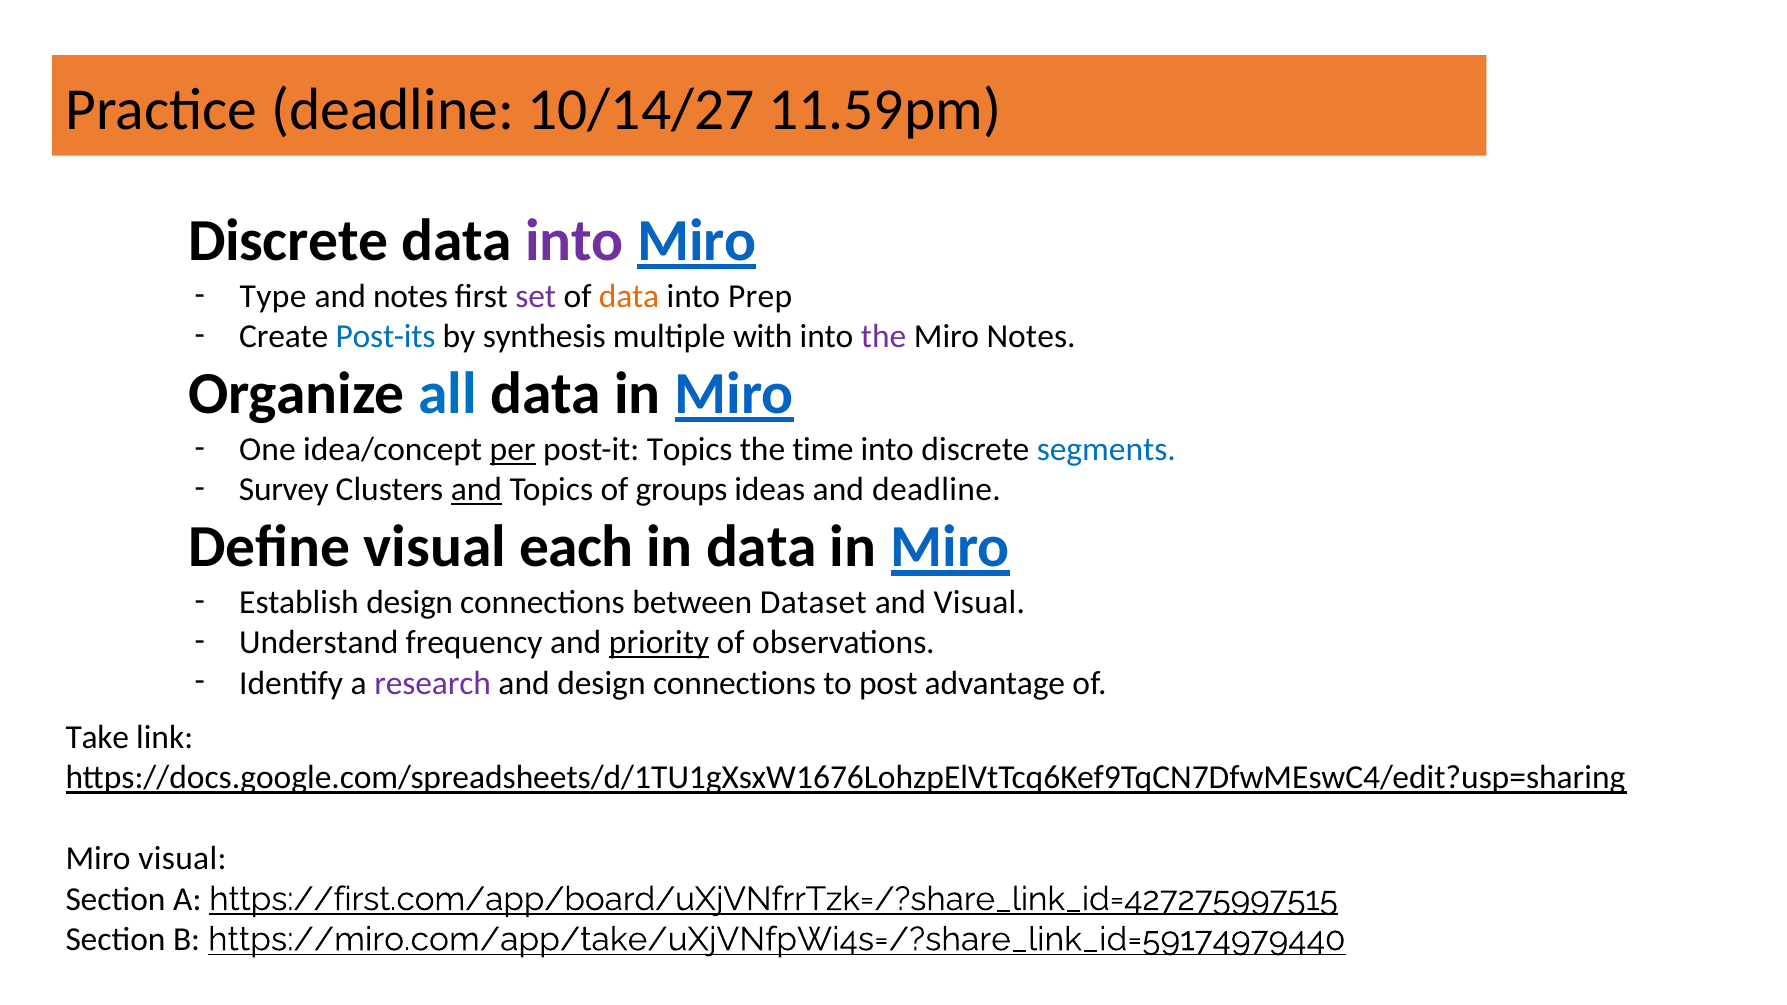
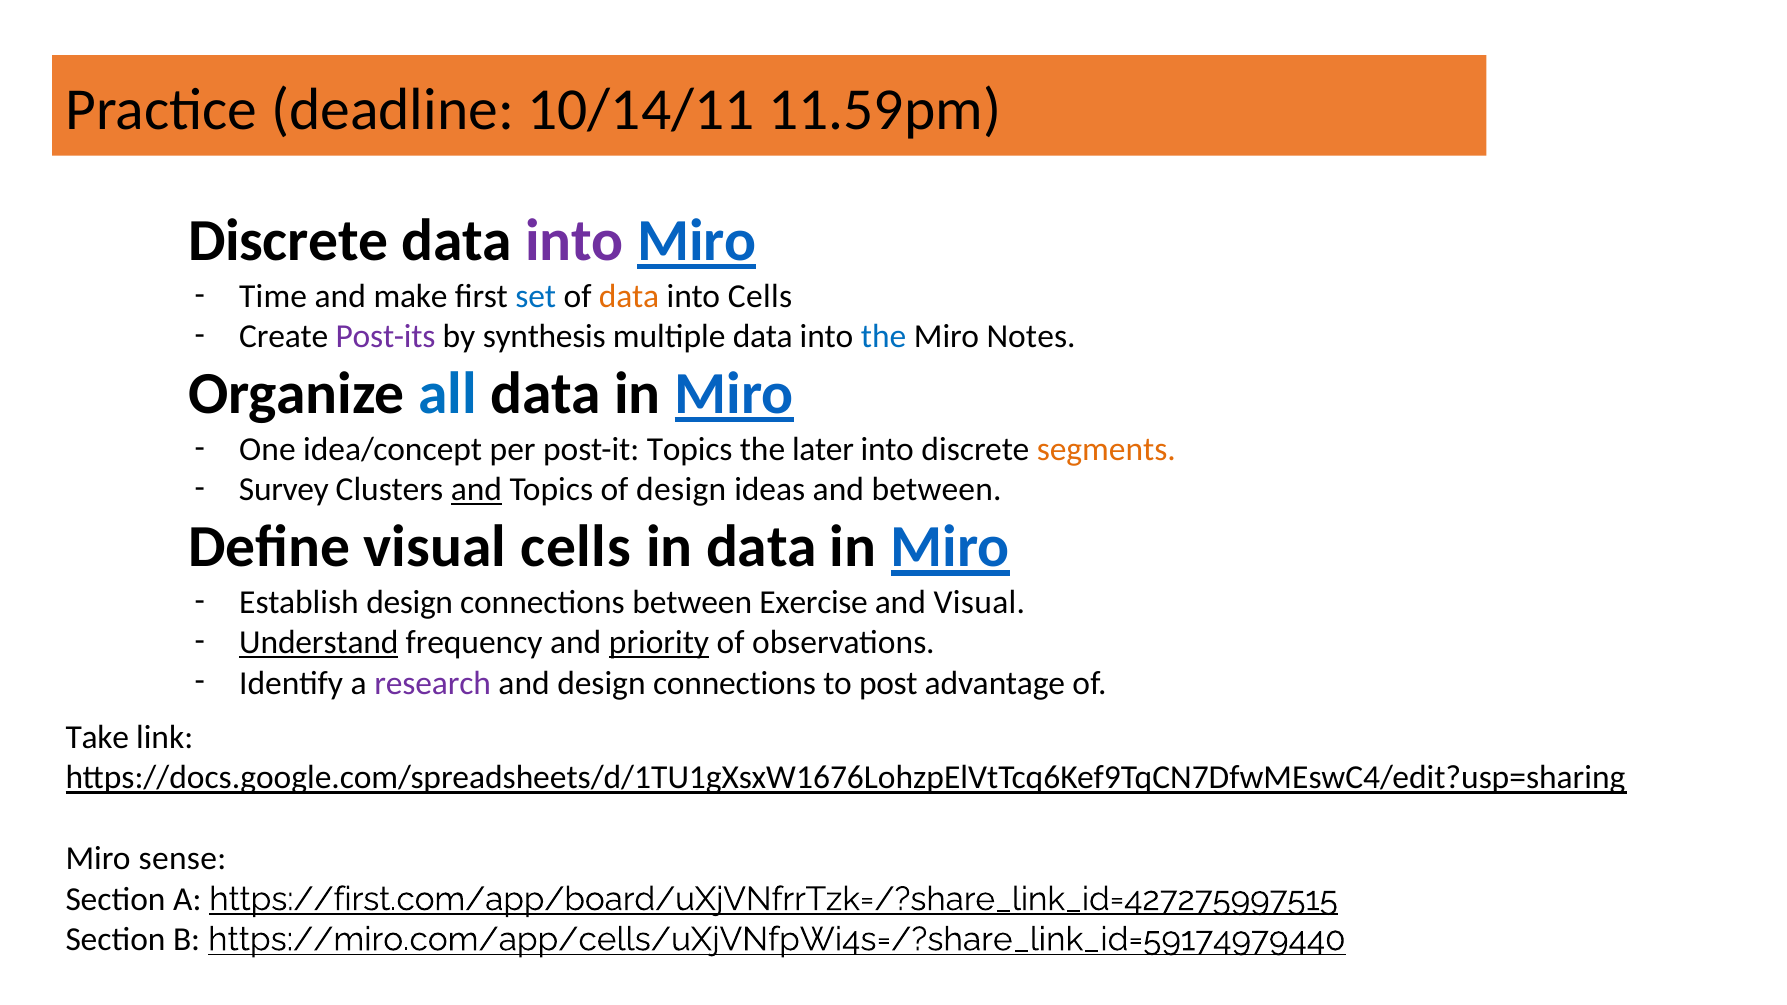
10/14/27: 10/14/27 -> 10/14/11
Type: Type -> Time
and notes: notes -> make
set colour: purple -> blue
into Prep: Prep -> Cells
Post-its colour: blue -> purple
multiple with: with -> data
the at (884, 336) colour: purple -> blue
per underline: present -> none
time: time -> later
segments colour: blue -> orange
of groups: groups -> design
and deadline: deadline -> between
visual each: each -> cells
Dataset: Dataset -> Exercise
Understand underline: none -> present
Miro visual: visual -> sense
https://miro.com/app/take/uXjVNfpWi4s=/?share_link_id=59174979440: https://miro.com/app/take/uXjVNfpWi4s=/?share_link_id=59174979440 -> https://miro.com/app/cells/uXjVNfpWi4s=/?share_link_id=59174979440
